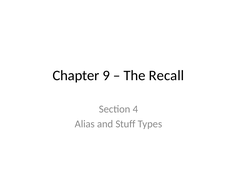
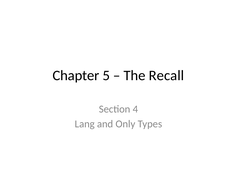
9: 9 -> 5
Alias: Alias -> Lang
Stuff: Stuff -> Only
